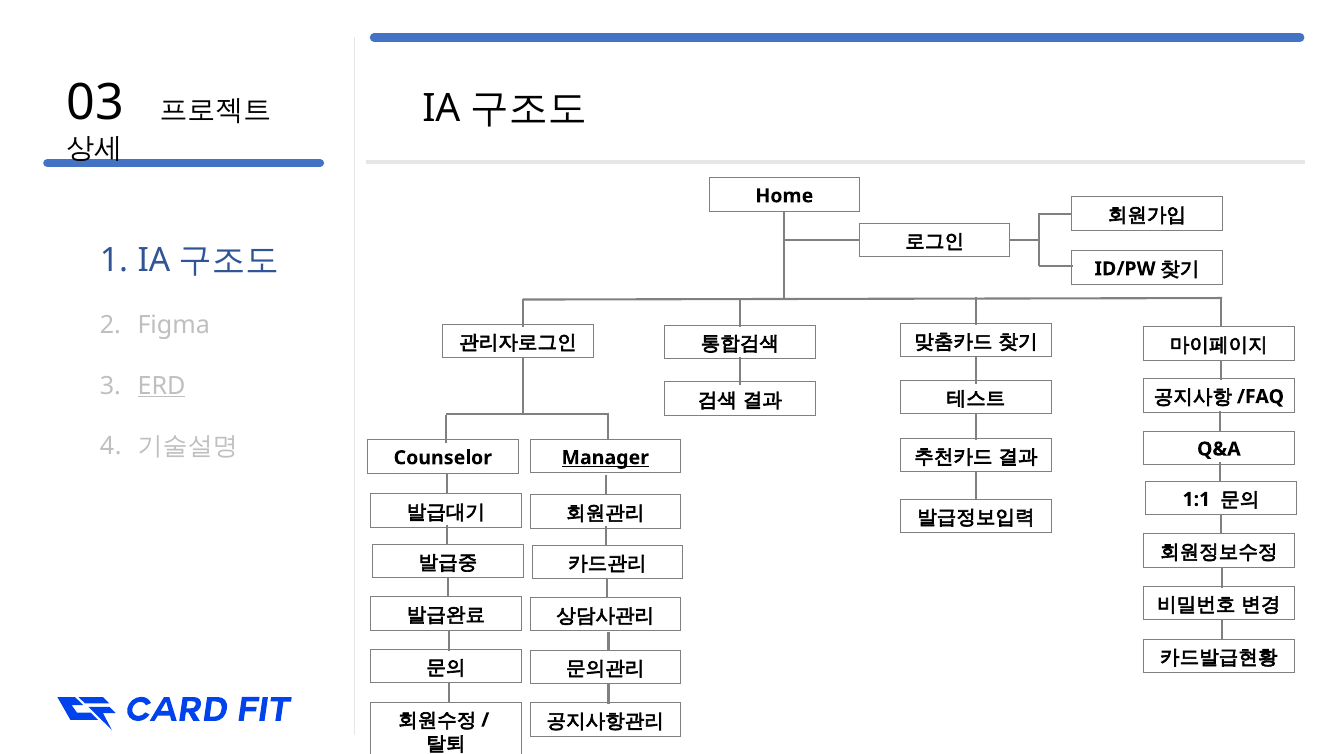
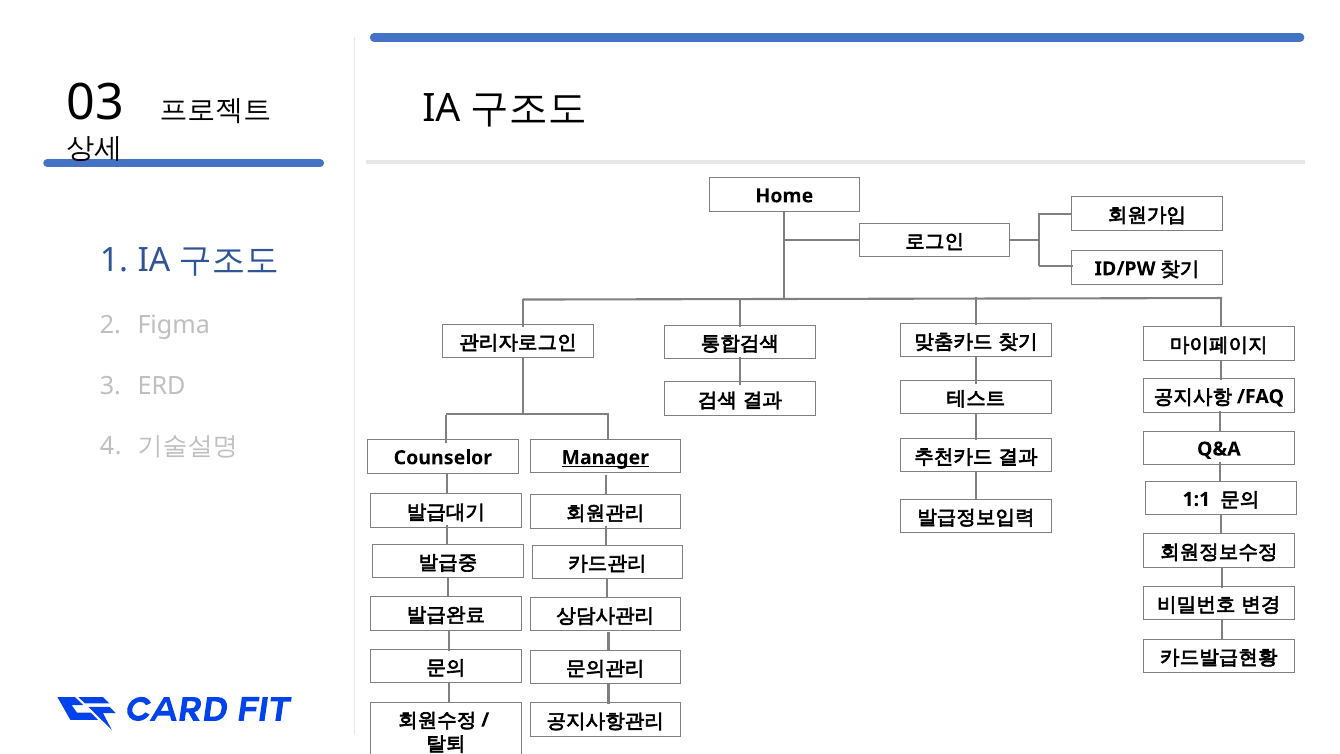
ERD underline: present -> none
